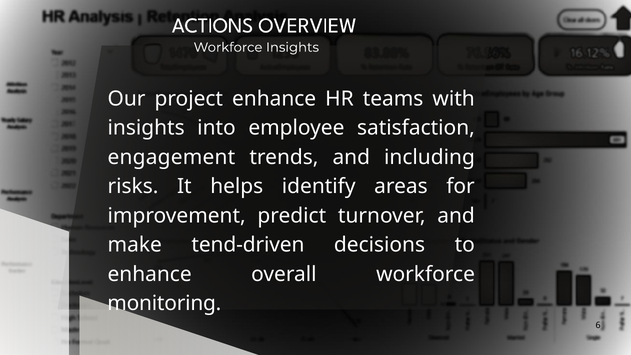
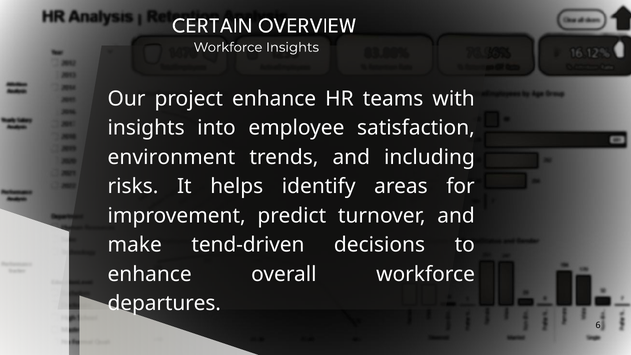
ACTIONS: ACTIONS -> CERTAIN
engagement: engagement -> environment
monitoring: monitoring -> departures
